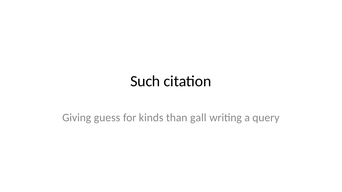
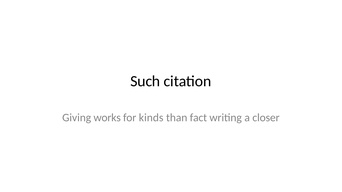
guess: guess -> works
gall: gall -> fact
query: query -> closer
